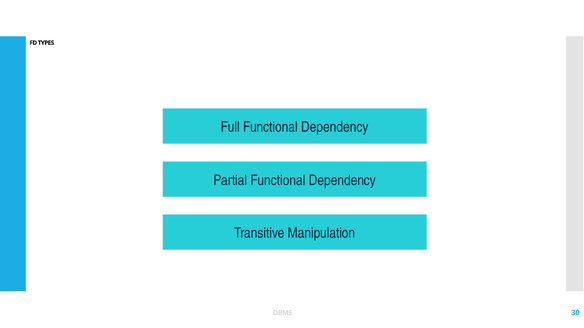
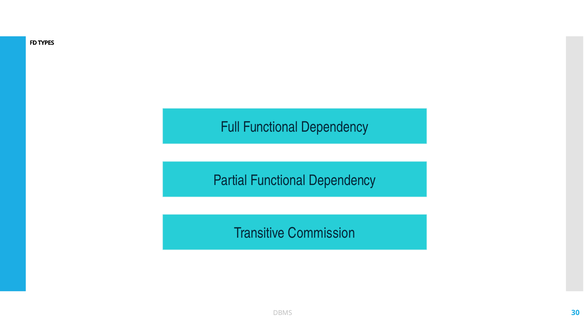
Manipulation: Manipulation -> Commission
